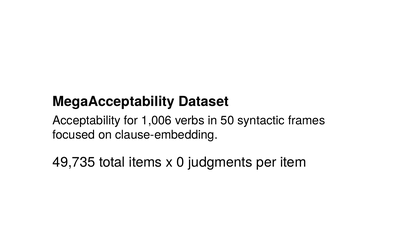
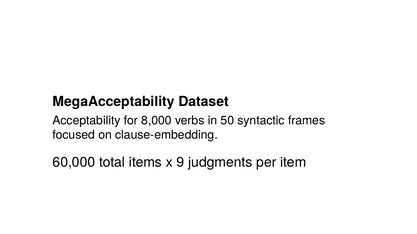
1,006: 1,006 -> 8,000
49,735: 49,735 -> 60,000
0: 0 -> 9
